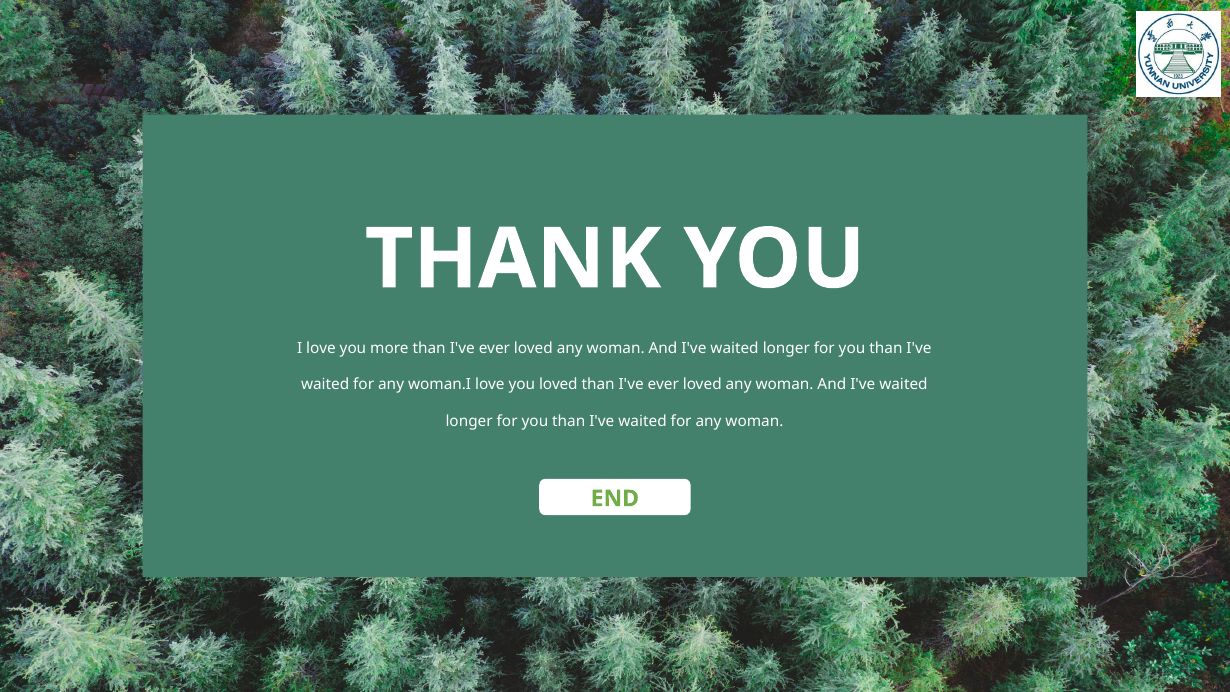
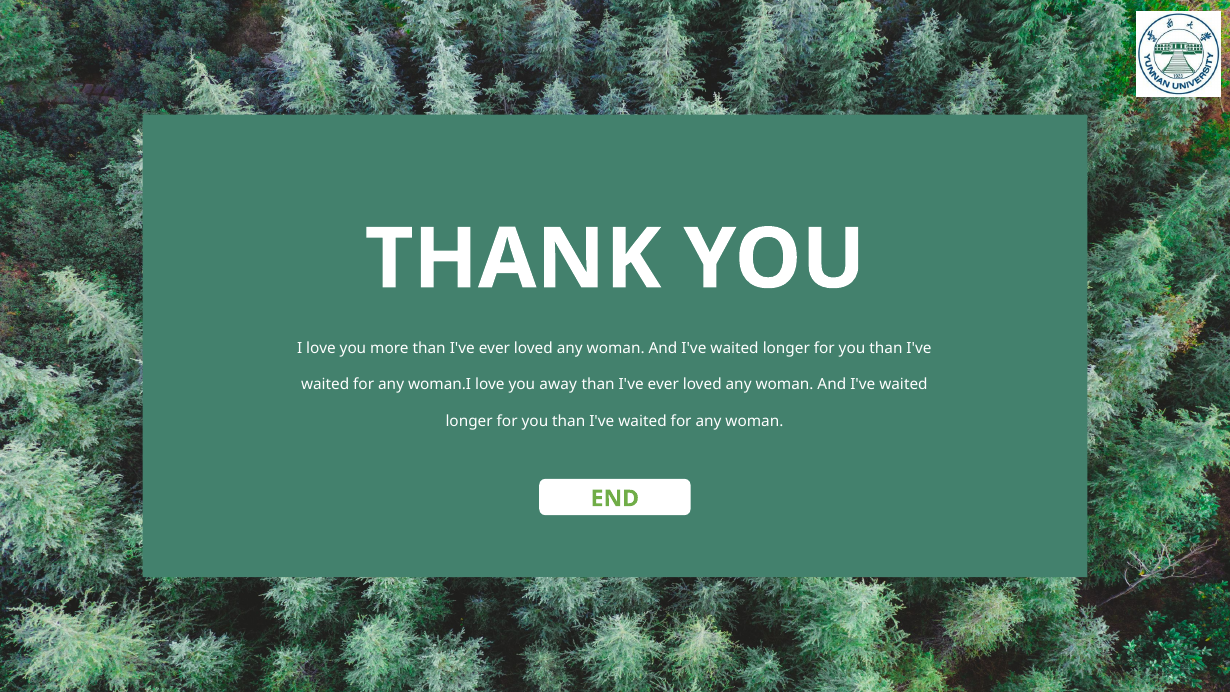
you loved: loved -> away
